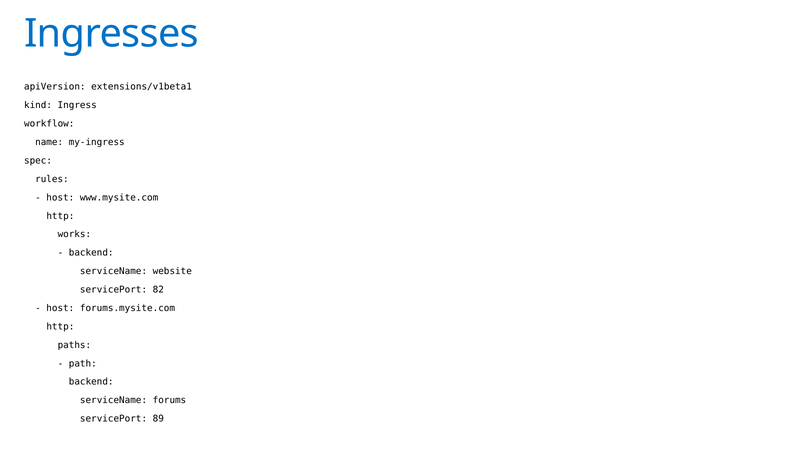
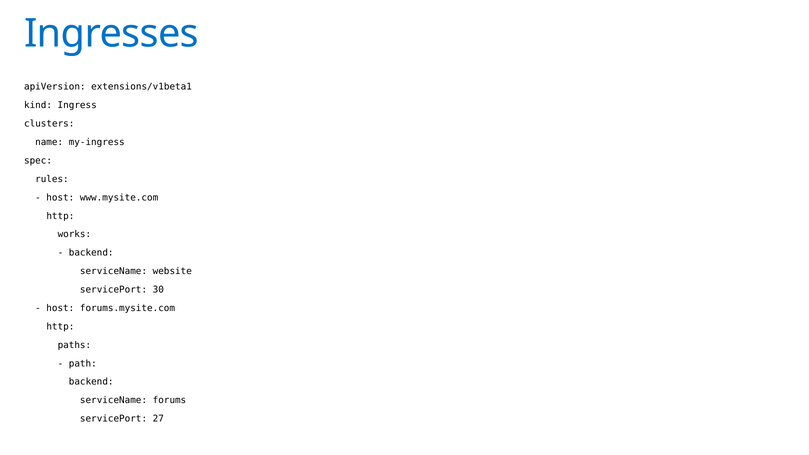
workflow: workflow -> clusters
82: 82 -> 30
89: 89 -> 27
